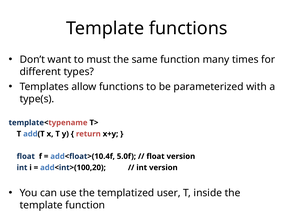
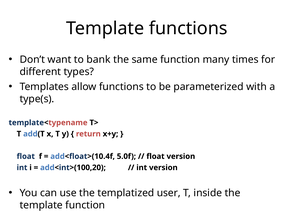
must: must -> bank
